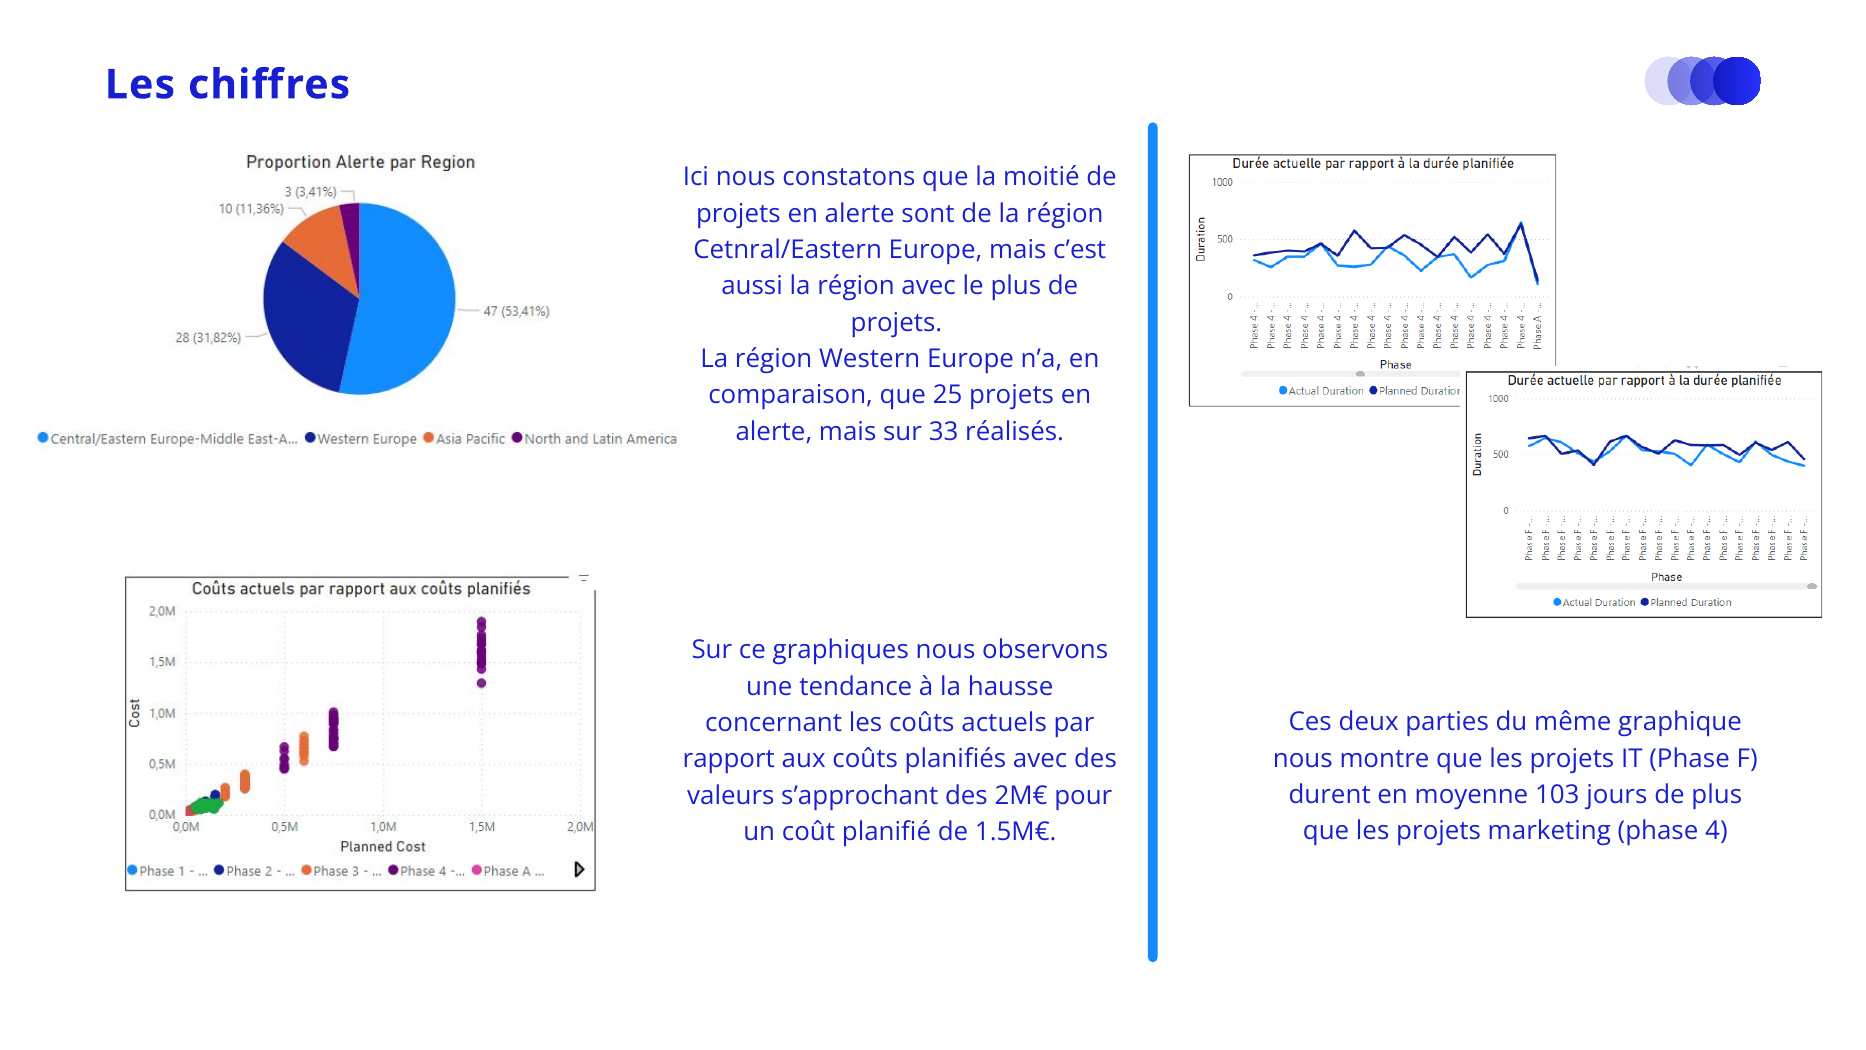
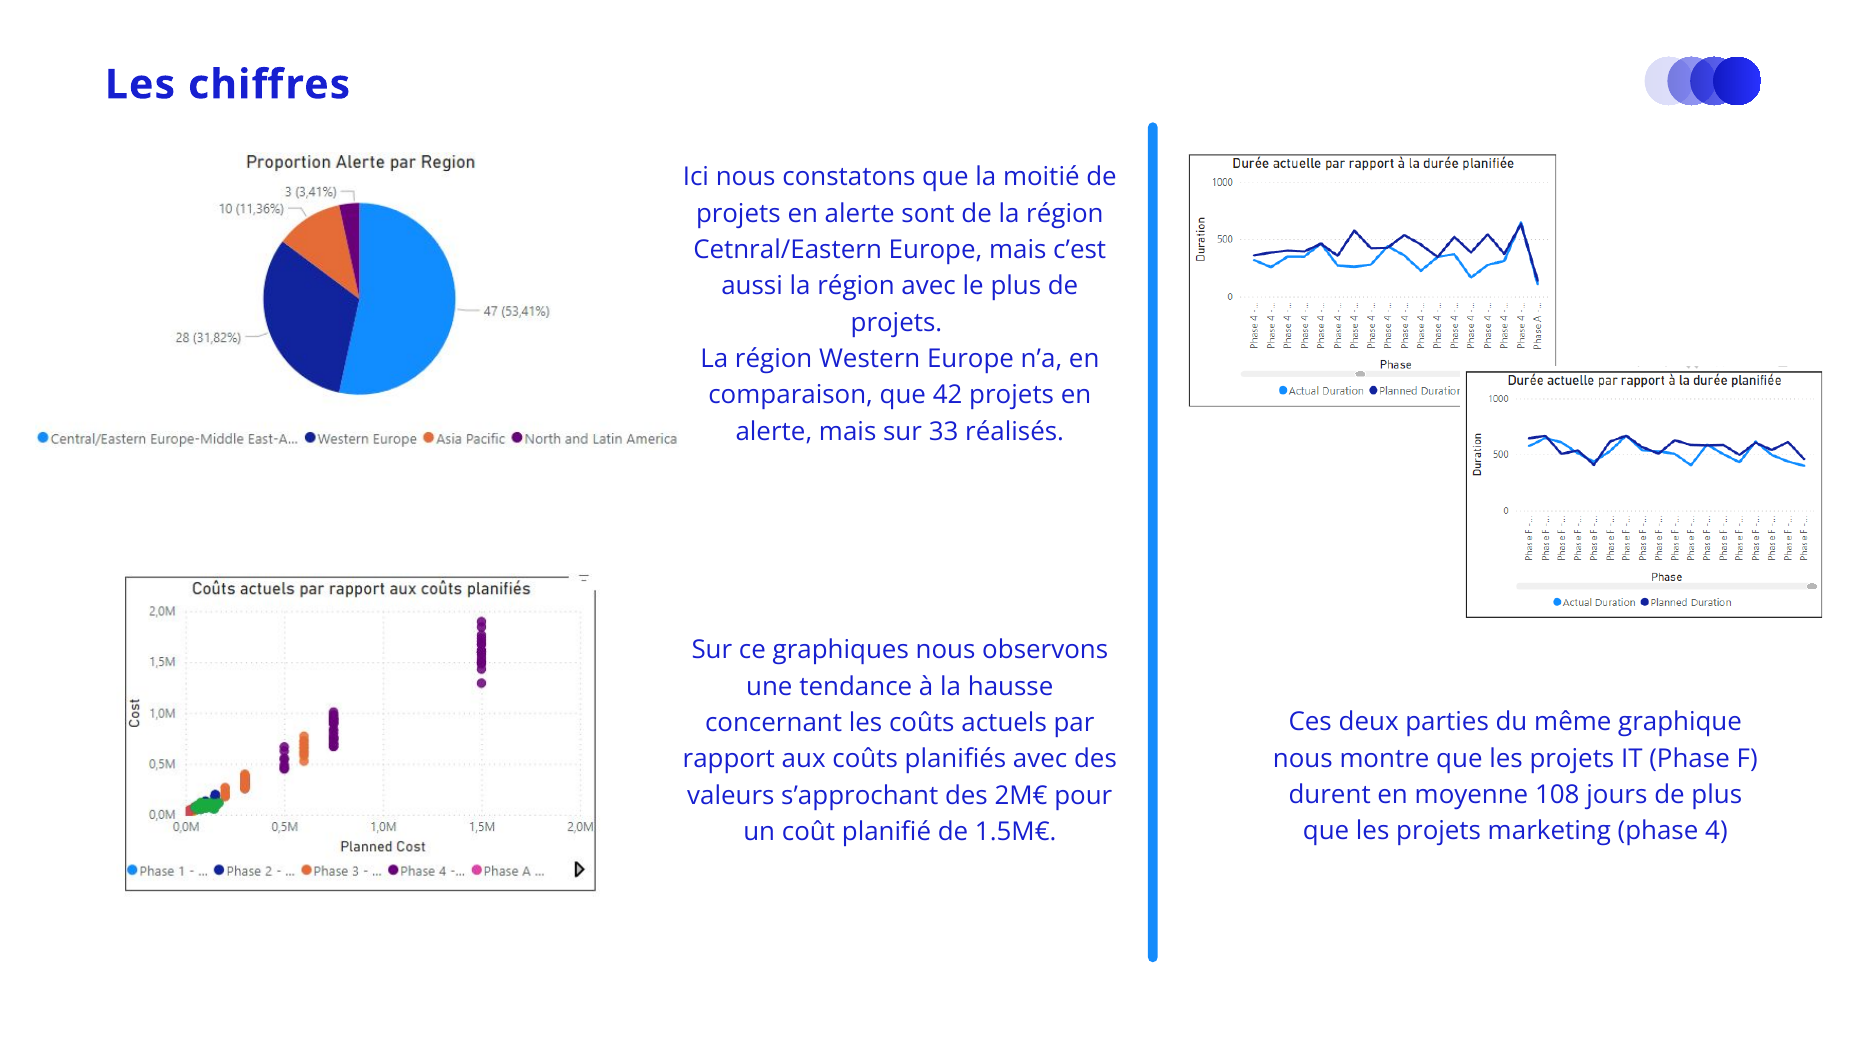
25: 25 -> 42
103: 103 -> 108
